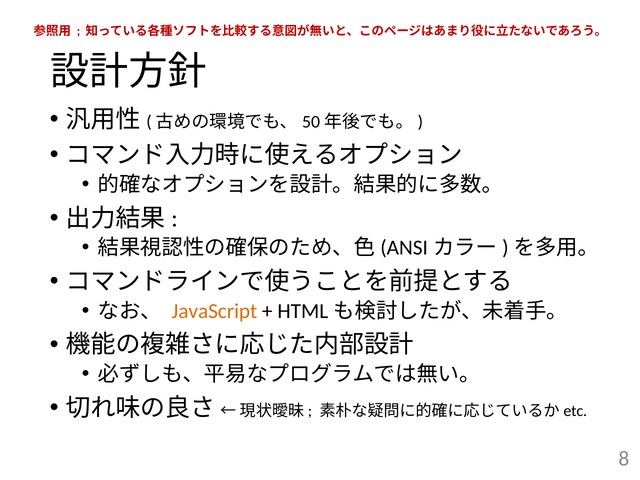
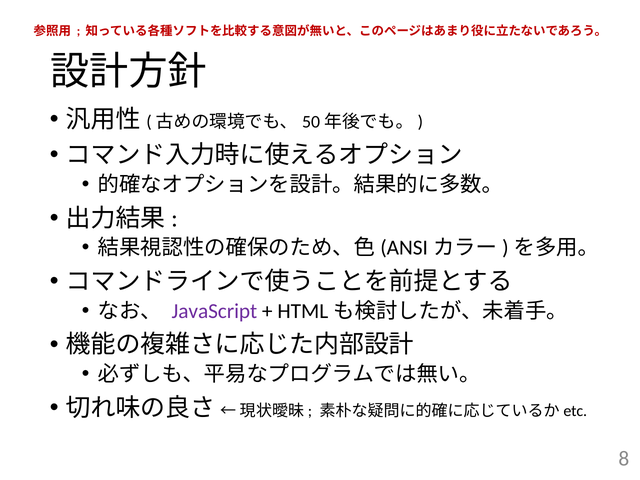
JavaScript colour: orange -> purple
